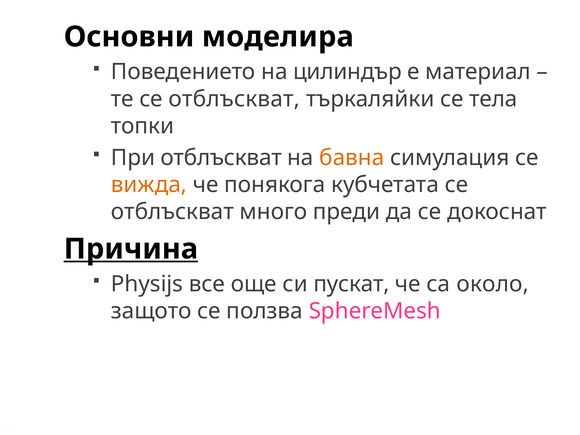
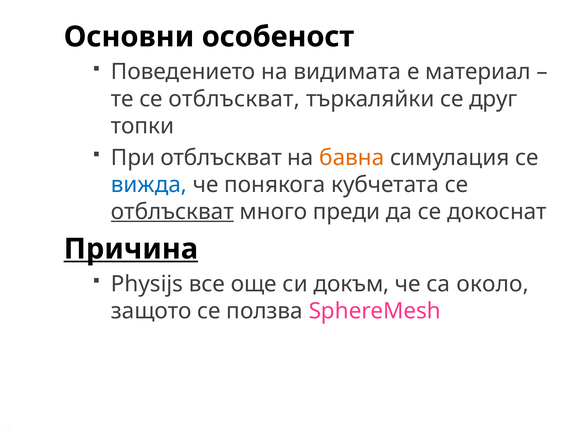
моделира: моделира -> особеност
цилиндър: цилиндър -> видимата
тела: тела -> друг
вижда colour: orange -> blue
отблъскват at (172, 212) underline: none -> present
пускат: пускат -> докъм
